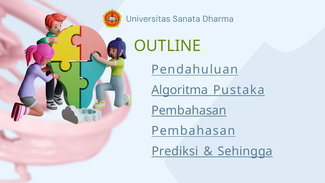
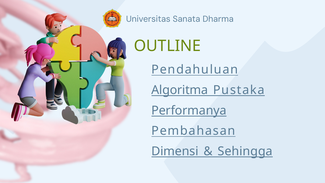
Pembahasan at (189, 110): Pembahasan -> Performanya
Prediksi: Prediksi -> Dimensi
